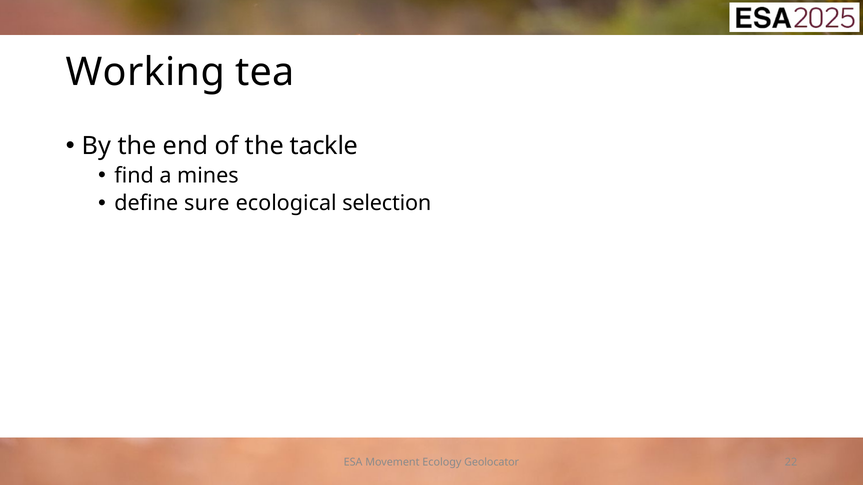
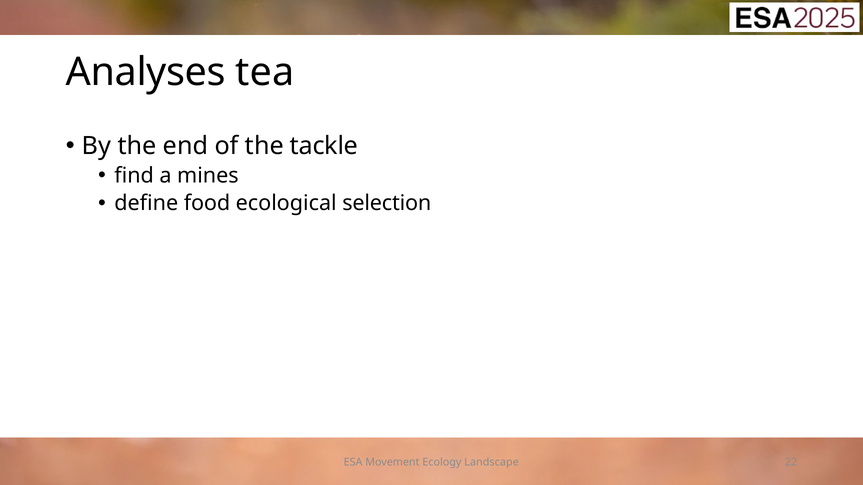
Working: Working -> Analyses
sure: sure -> food
Geolocator: Geolocator -> Landscape
